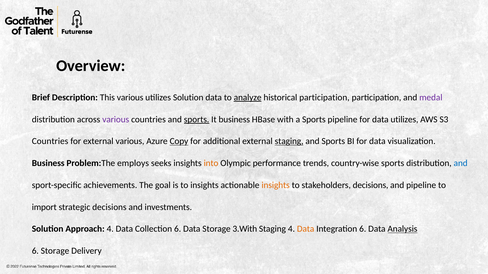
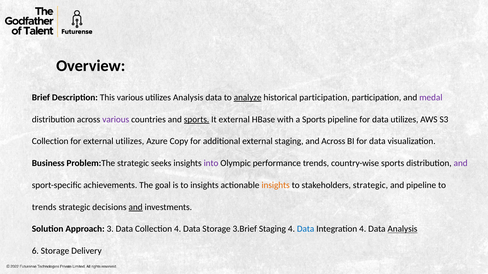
utilizes Solution: Solution -> Analysis
It business: business -> external
Countries at (50, 142): Countries -> Collection
external various: various -> utilizes
Copy underline: present -> none
staging at (289, 142) underline: present -> none
Sports at (333, 142): Sports -> Across
Problem:The employs: employs -> strategic
into colour: orange -> purple
and at (461, 163) colour: blue -> purple
stakeholders decisions: decisions -> strategic
import at (44, 207): import -> trends
and at (136, 207) underline: none -> present
Approach 4: 4 -> 3
Collection 6: 6 -> 4
3.With: 3.With -> 3.Brief
Data at (306, 229) colour: orange -> blue
Integration 6: 6 -> 4
